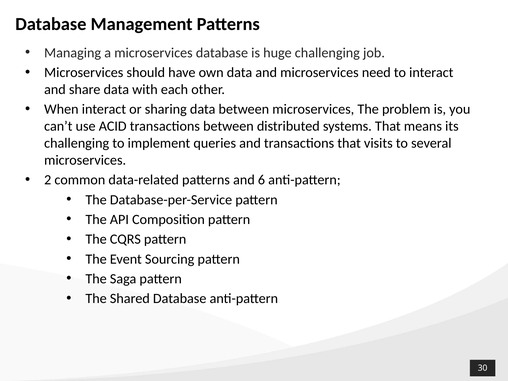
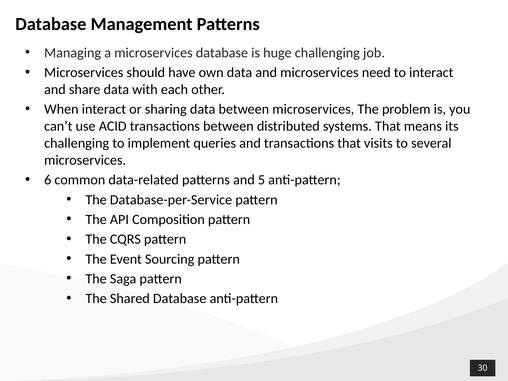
2: 2 -> 6
6: 6 -> 5
